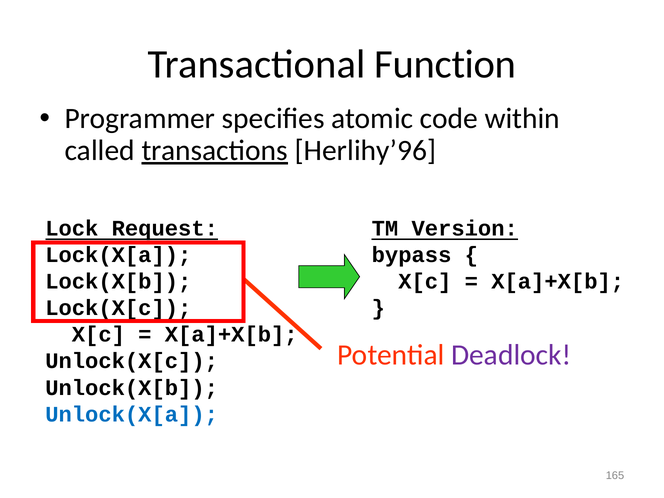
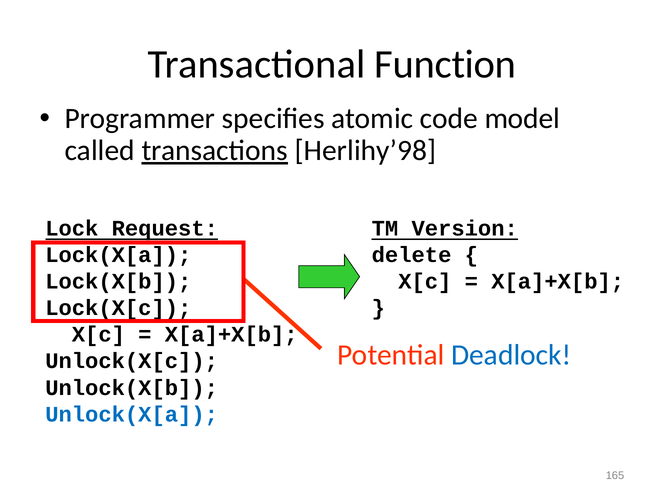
within: within -> model
Herlihy’96: Herlihy’96 -> Herlihy’98
bypass: bypass -> delete
Deadlock colour: purple -> blue
